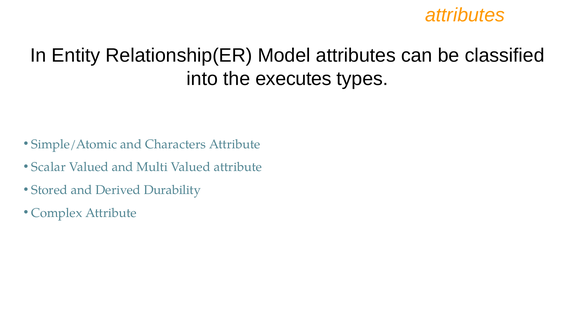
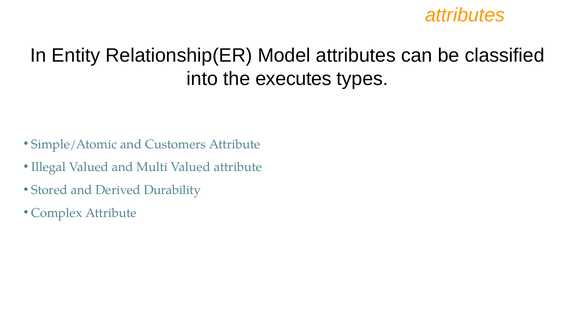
Characters: Characters -> Customers
Scalar: Scalar -> Illegal
